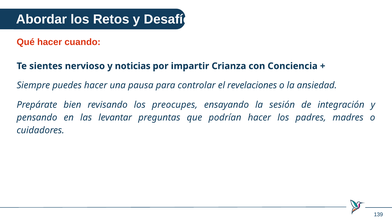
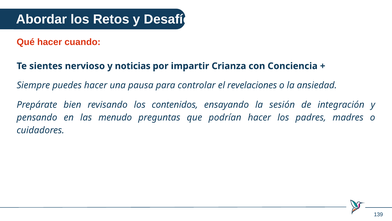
preocupes: preocupes -> contenidos
levantar: levantar -> menudo
